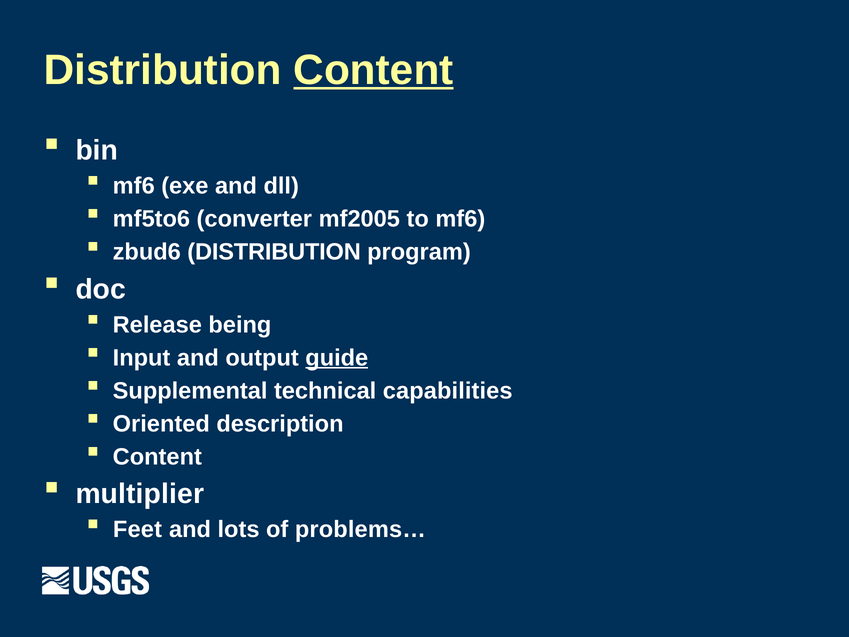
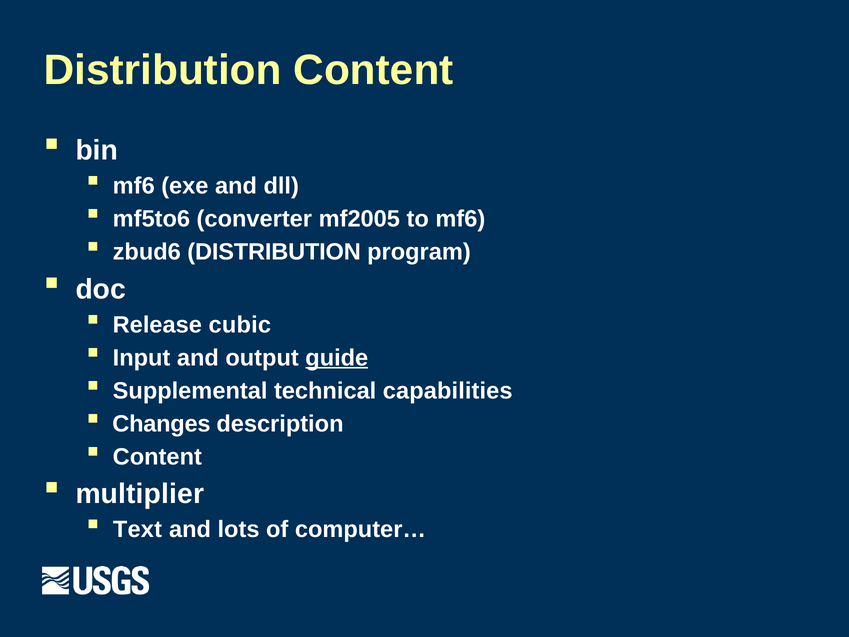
Content at (373, 70) underline: present -> none
being: being -> cubic
Oriented: Oriented -> Changes
Feet: Feet -> Text
problems…: problems… -> computer…
